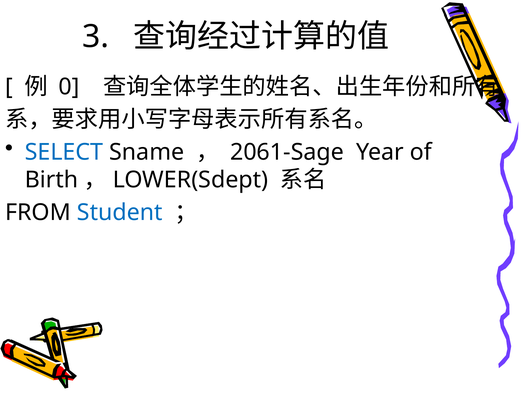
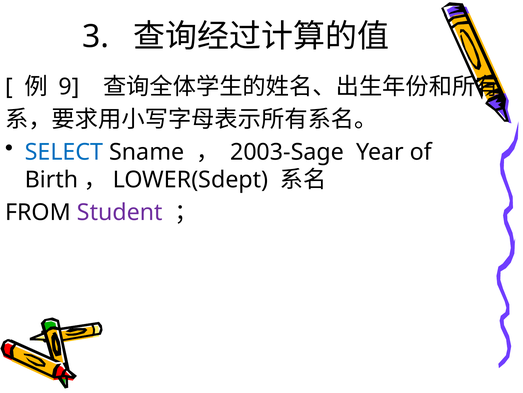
0: 0 -> 9
2061-Sage: 2061-Sage -> 2003-Sage
Student colour: blue -> purple
